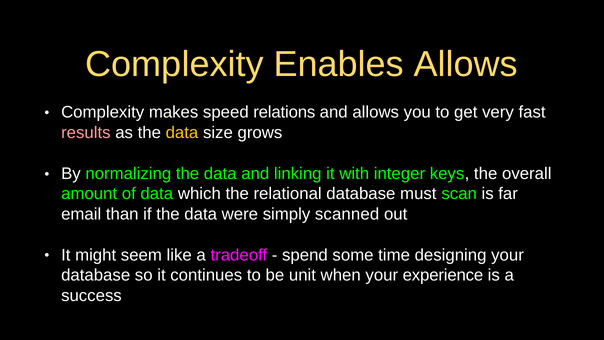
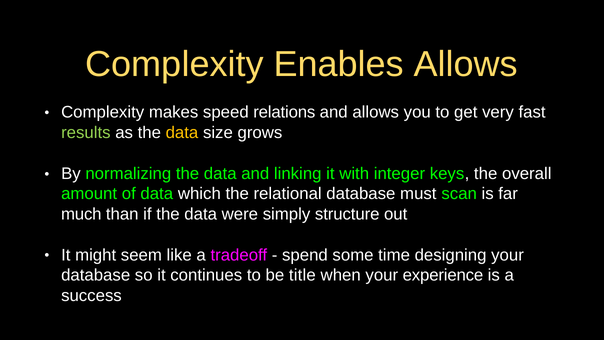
results colour: pink -> light green
email: email -> much
scanned: scanned -> structure
unit: unit -> title
